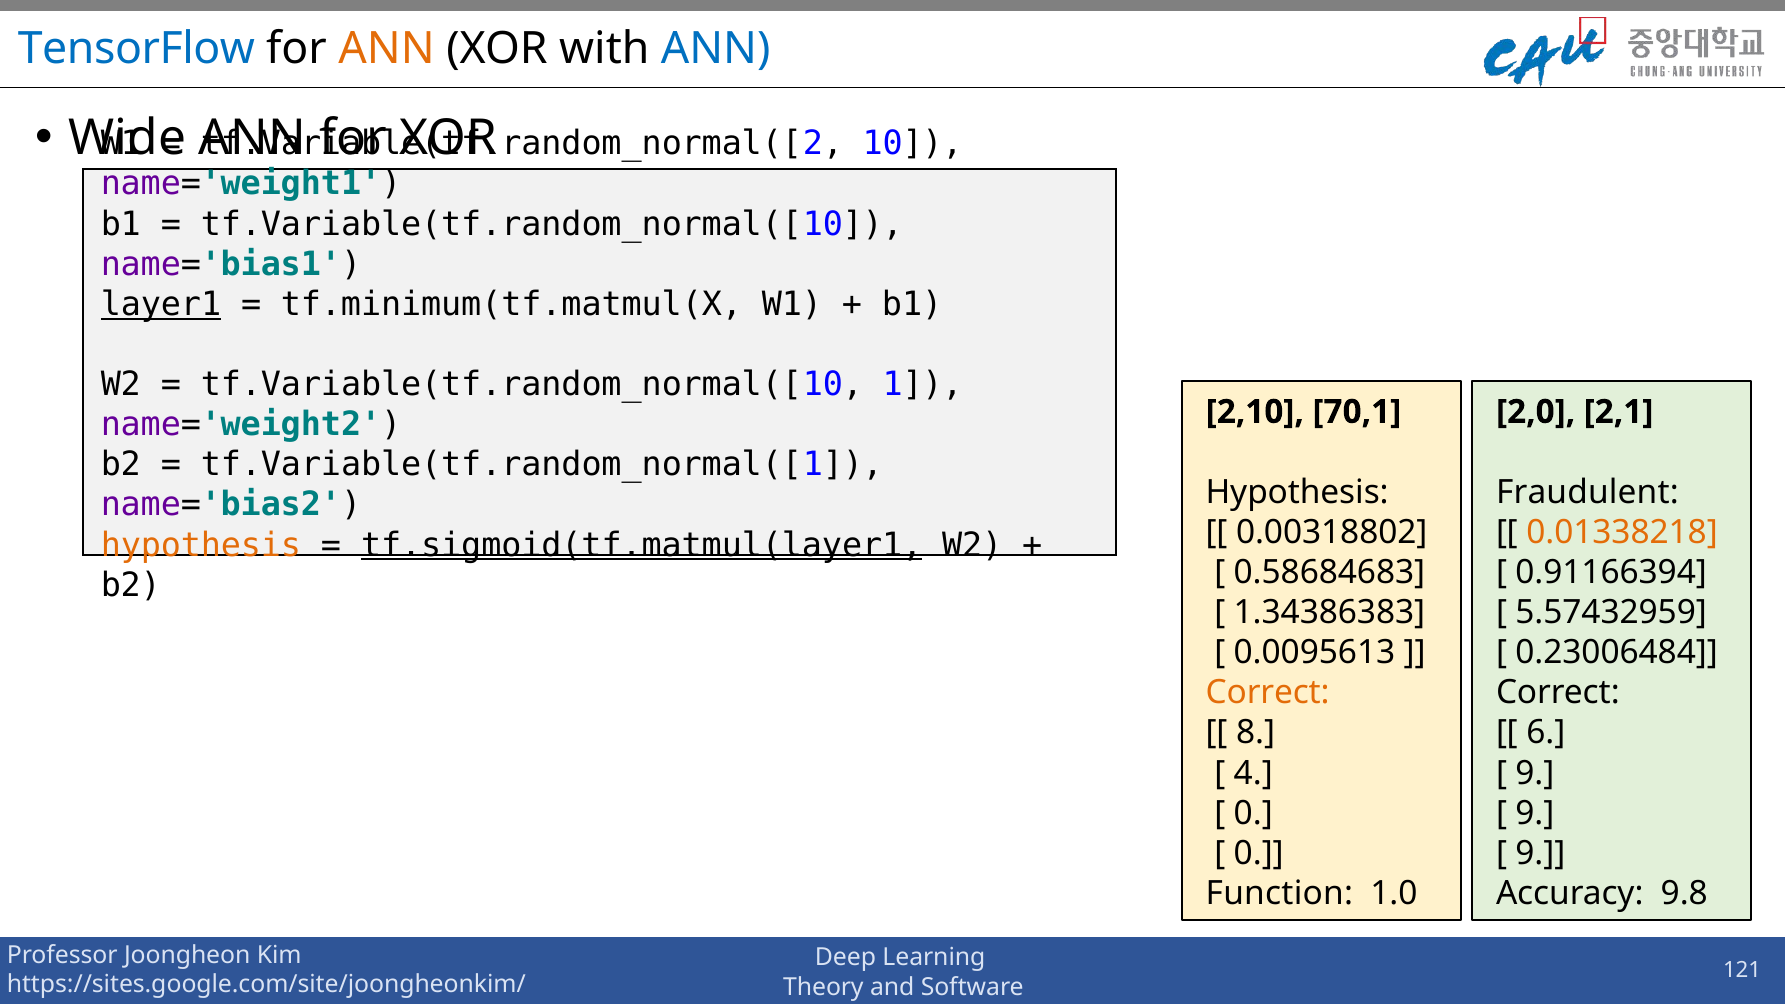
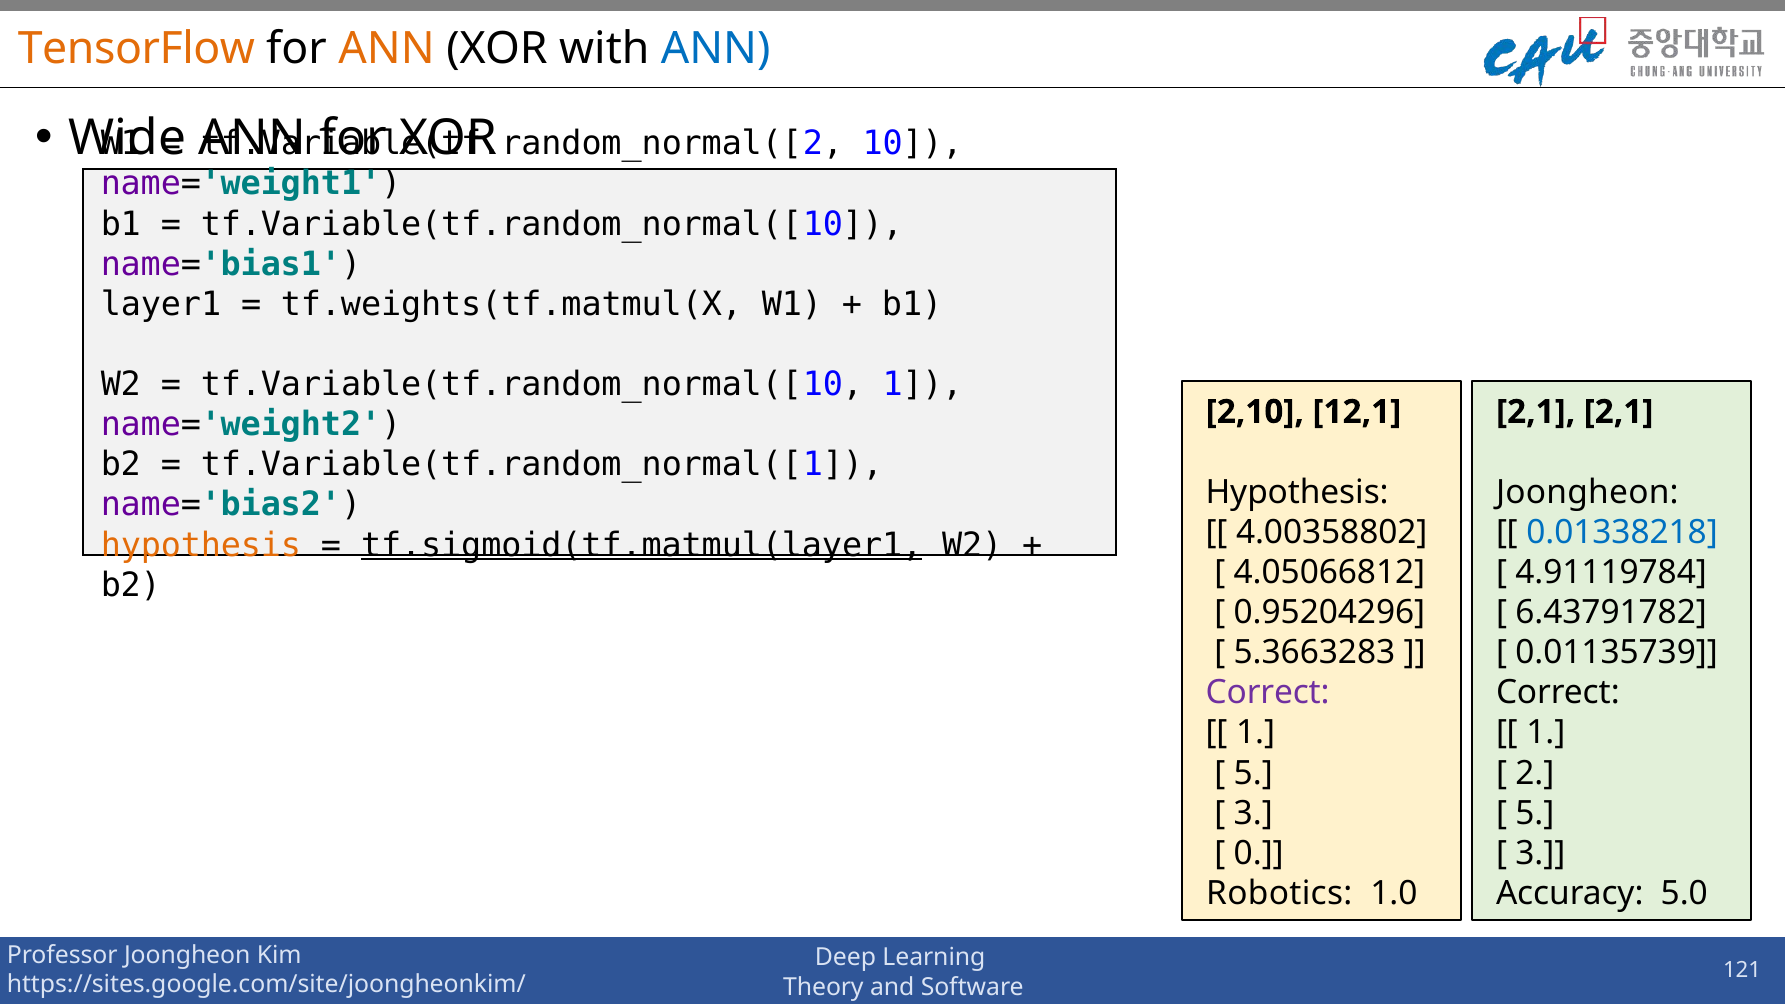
TensorFlow colour: blue -> orange
layer1 underline: present -> none
tf.minimum(tf.matmul(X: tf.minimum(tf.matmul(X -> tf.weights(tf.matmul(X
70,1: 70,1 -> 12,1
2,0 at (1536, 412): 2,0 -> 2,1
Fraudulent at (1587, 492): Fraudulent -> Joongheon
0.00318802: 0.00318802 -> 4.00358802
0.01338218 colour: orange -> blue
0.58684683: 0.58684683 -> 4.05066812
0.91166394: 0.91166394 -> 4.91119784
1.34386383: 1.34386383 -> 0.95204296
5.57432959: 5.57432959 -> 6.43791782
0.0095613: 0.0095613 -> 5.3663283
0.23006484: 0.23006484 -> 0.01135739
Correct at (1268, 693) colour: orange -> purple
8 at (1256, 733): 8 -> 1
6 at (1546, 733): 6 -> 1
4 at (1253, 773): 4 -> 5
9 at (1535, 773): 9 -> 2
0 at (1253, 813): 0 -> 3
9 at (1535, 813): 9 -> 5
9 at (1540, 853): 9 -> 3
Function: Function -> Robotics
9.8: 9.8 -> 5.0
